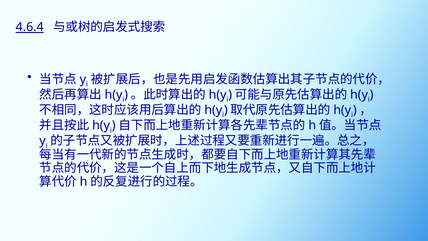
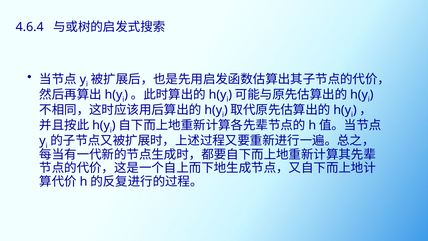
4.6.4 underline: present -> none
